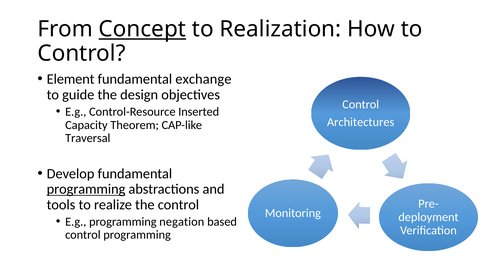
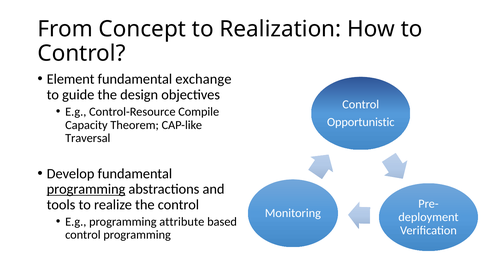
Concept underline: present -> none
Inserted: Inserted -> Compile
Architectures: Architectures -> Opportunistic
negation: negation -> attribute
